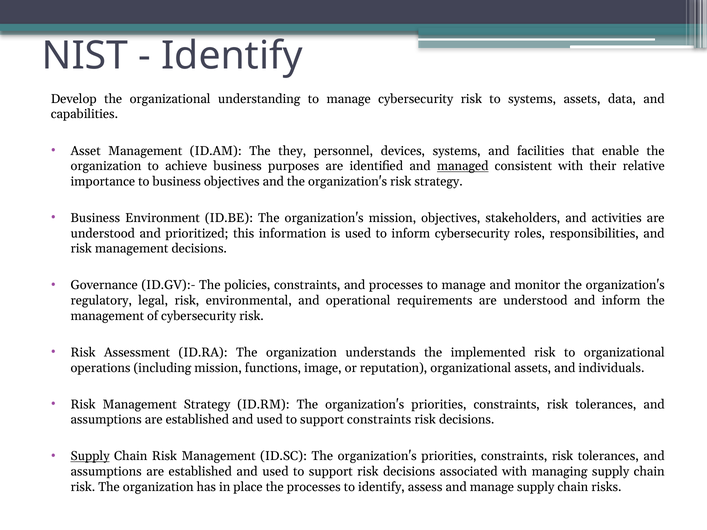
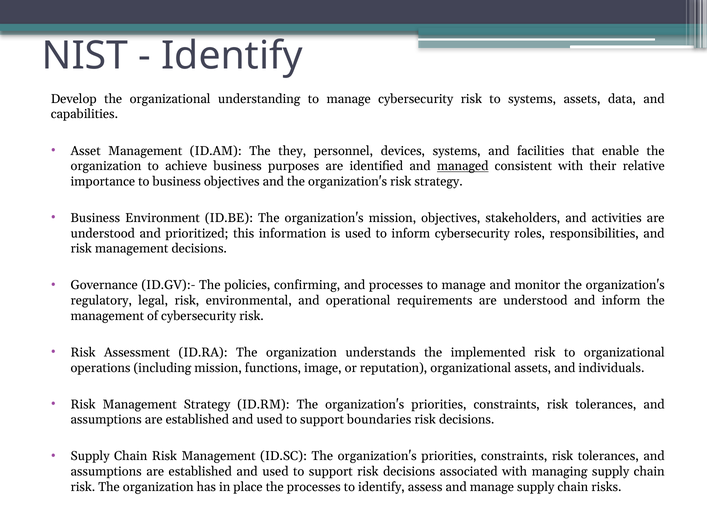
policies constraints: constraints -> confirming
support constraints: constraints -> boundaries
Supply at (90, 456) underline: present -> none
